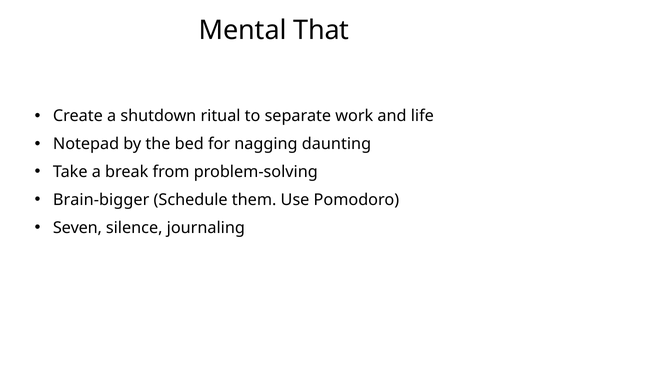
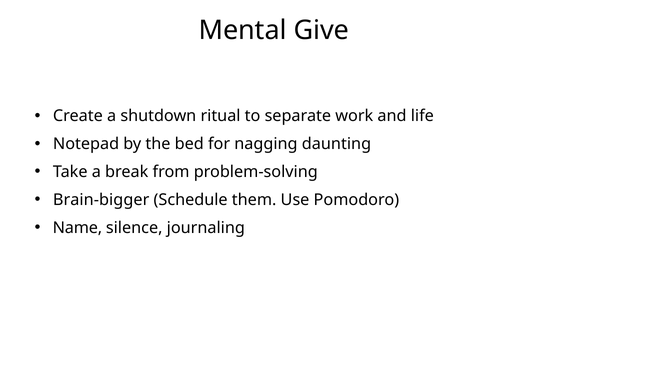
That: That -> Give
Seven: Seven -> Name
